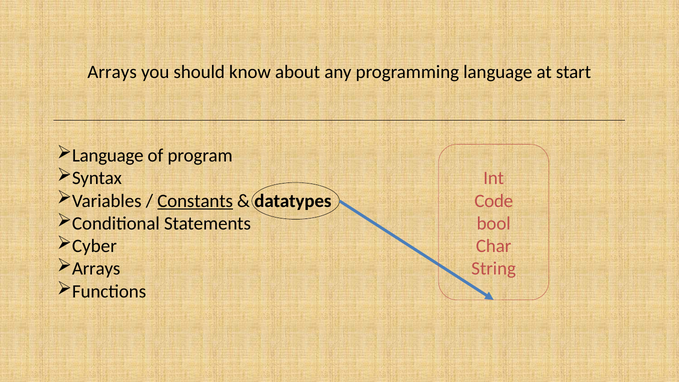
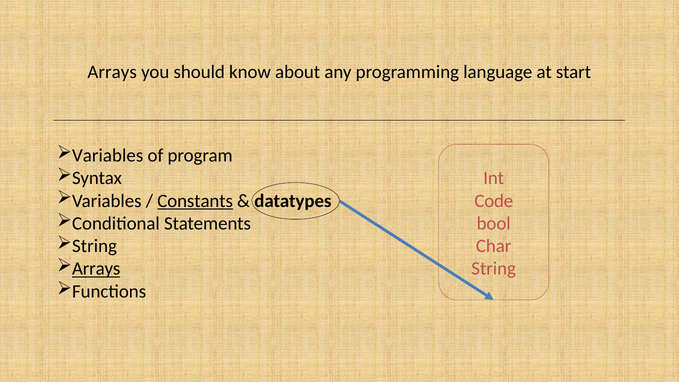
Language at (108, 156): Language -> Variables
Cyber at (94, 246): Cyber -> String
Arrays at (96, 269) underline: none -> present
